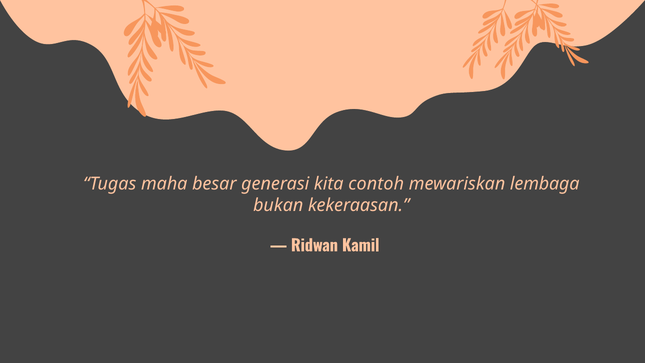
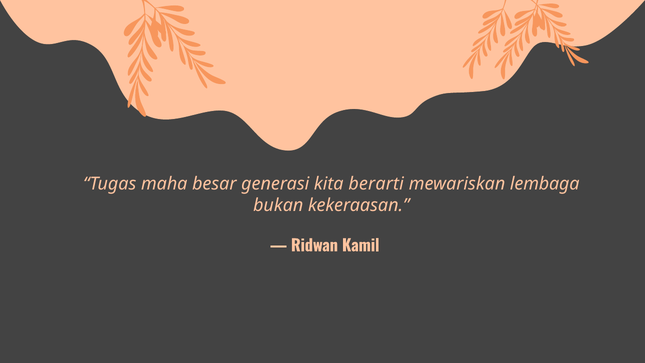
contoh: contoh -> berarti
